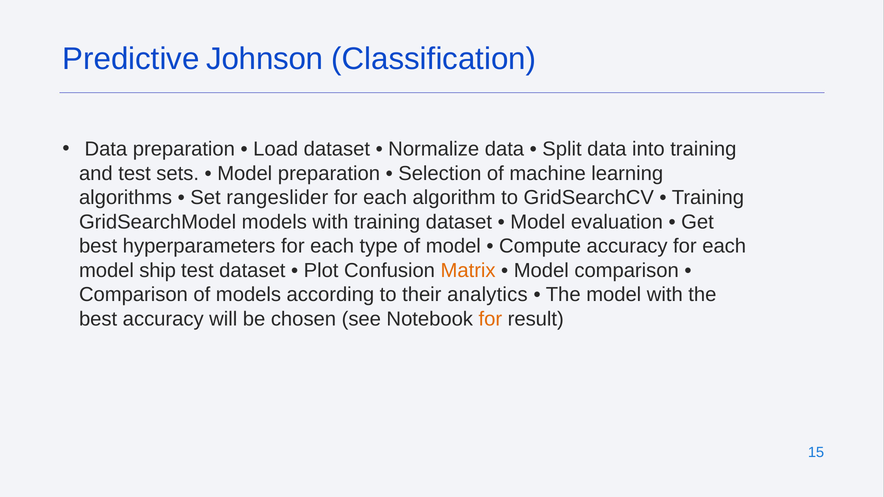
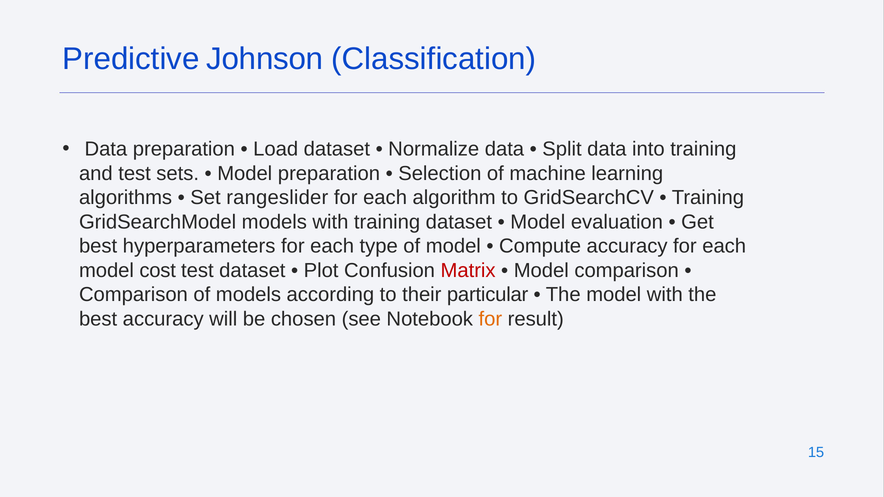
ship: ship -> cost
Matrix colour: orange -> red
analytics: analytics -> particular
